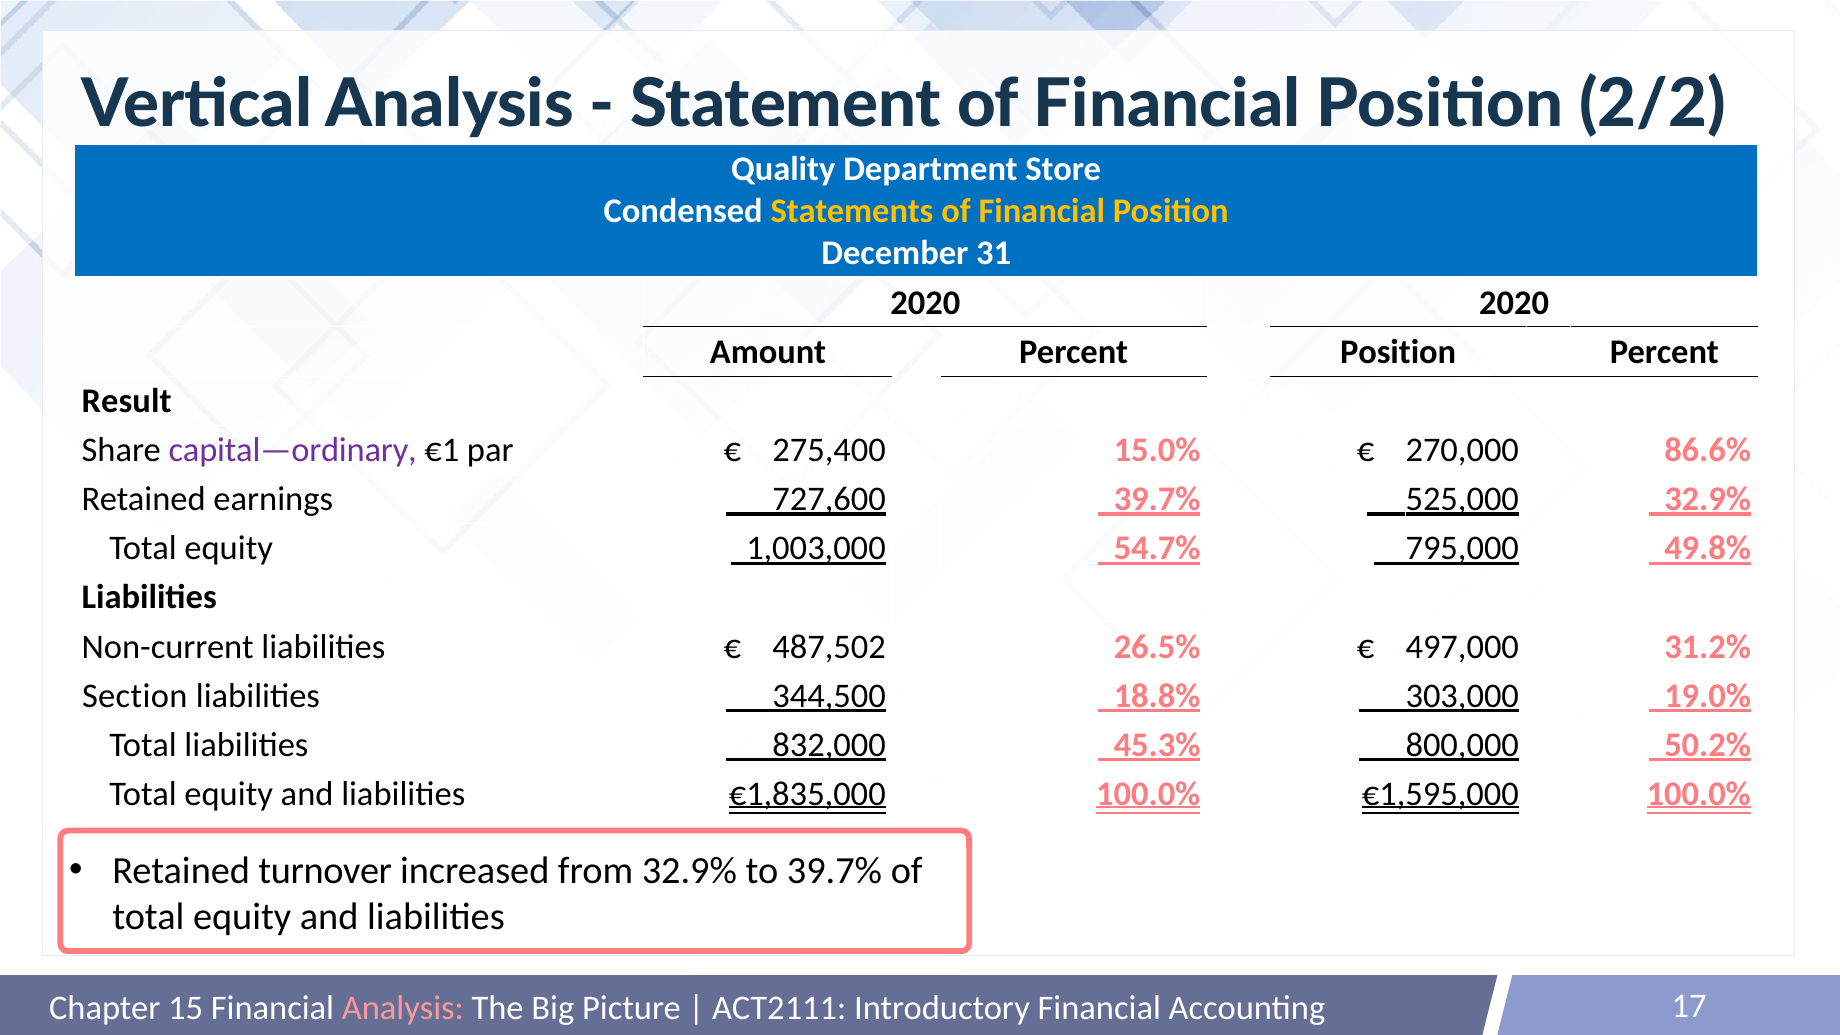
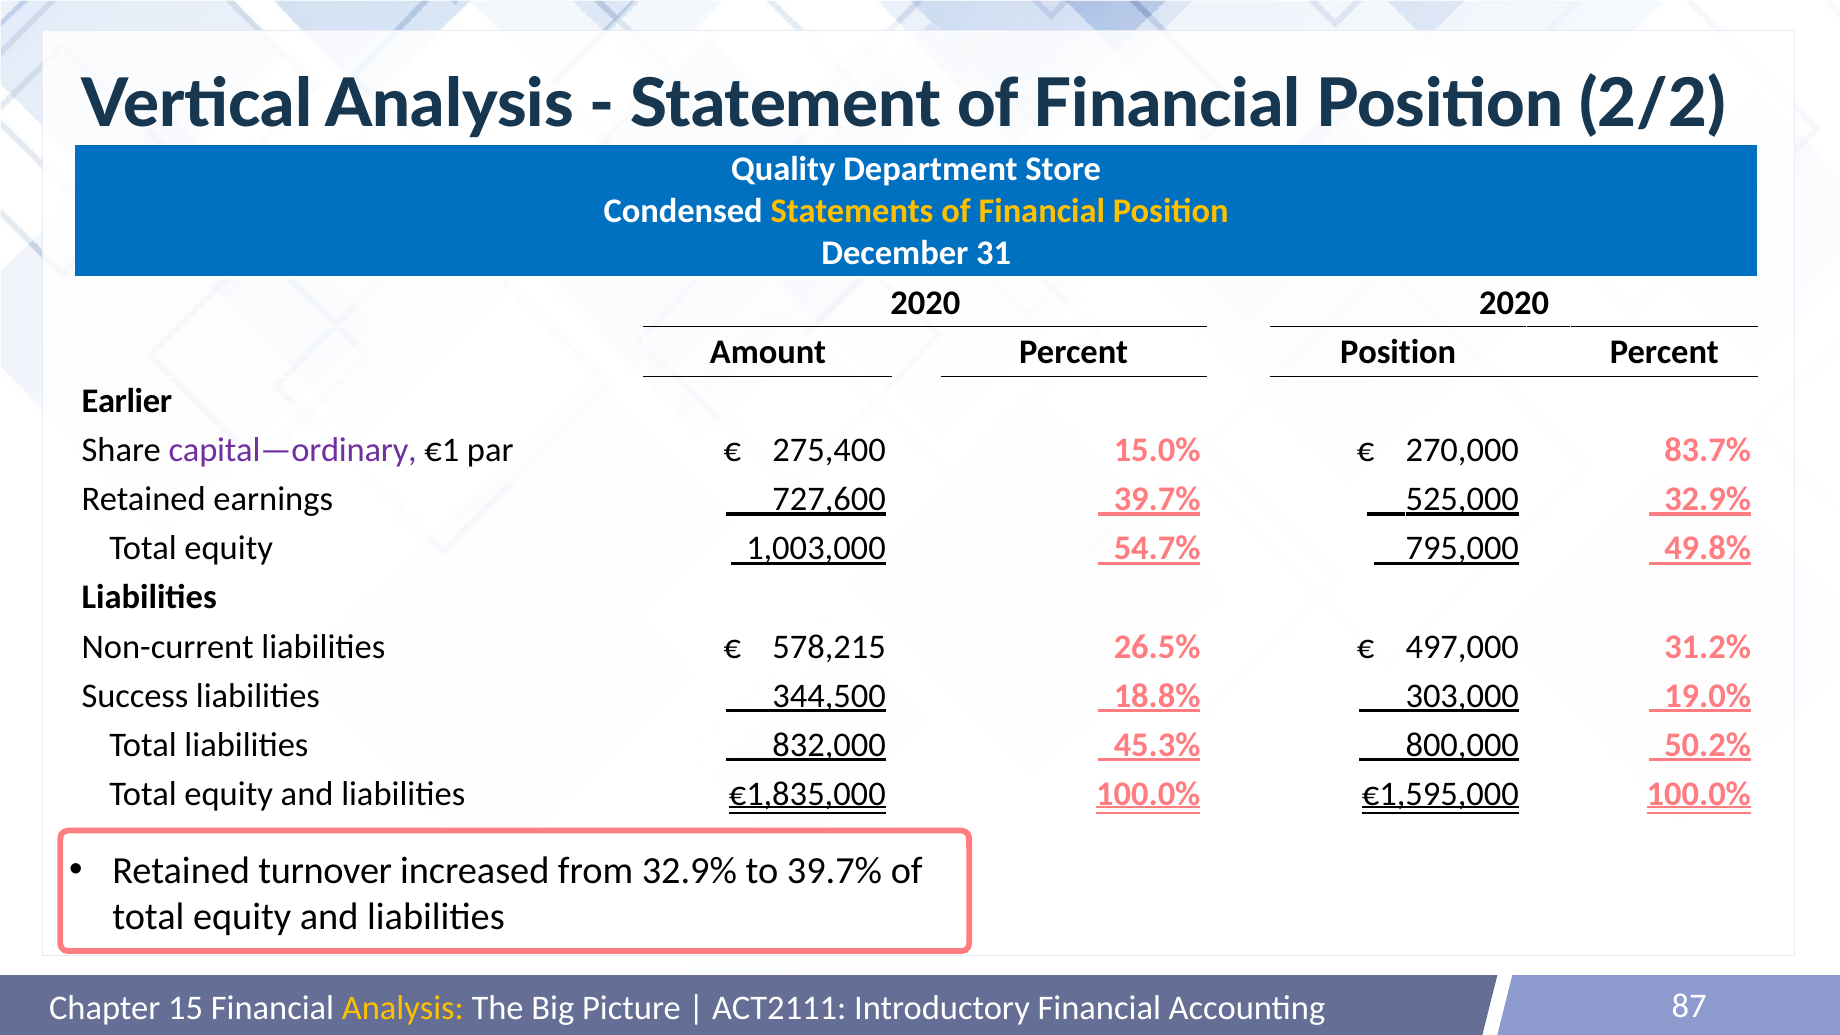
Result: Result -> Earlier
86.6%: 86.6% -> 83.7%
487,502: 487,502 -> 578,215
Section: Section -> Success
Analysis at (403, 1008) colour: pink -> yellow
17: 17 -> 87
